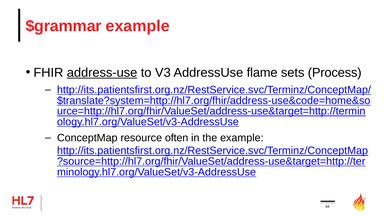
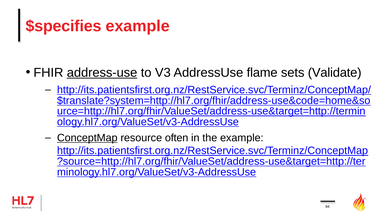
$grammar: $grammar -> $specifies
Process: Process -> Validate
ConceptMap underline: none -> present
